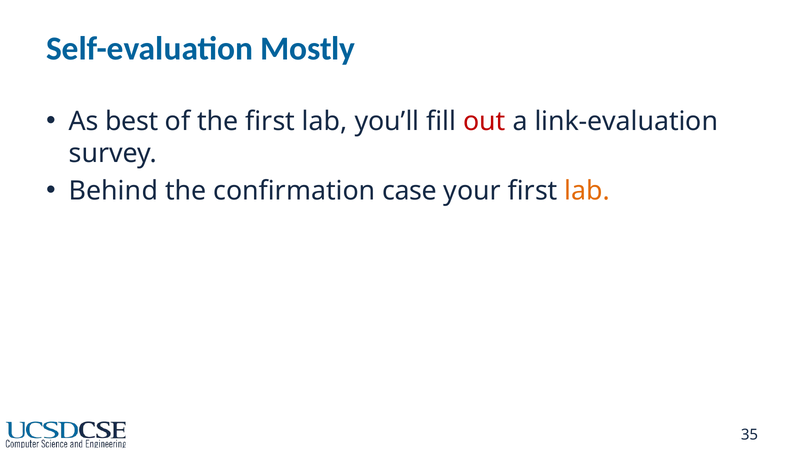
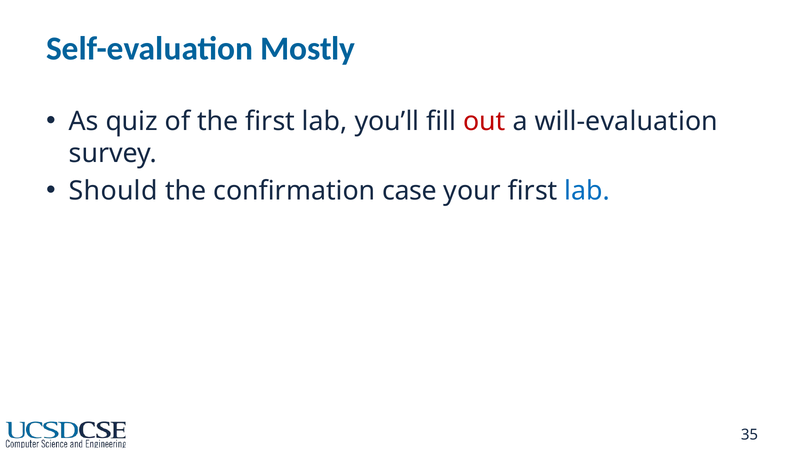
best: best -> quiz
link-evaluation: link-evaluation -> will-evaluation
Behind: Behind -> Should
lab at (587, 191) colour: orange -> blue
